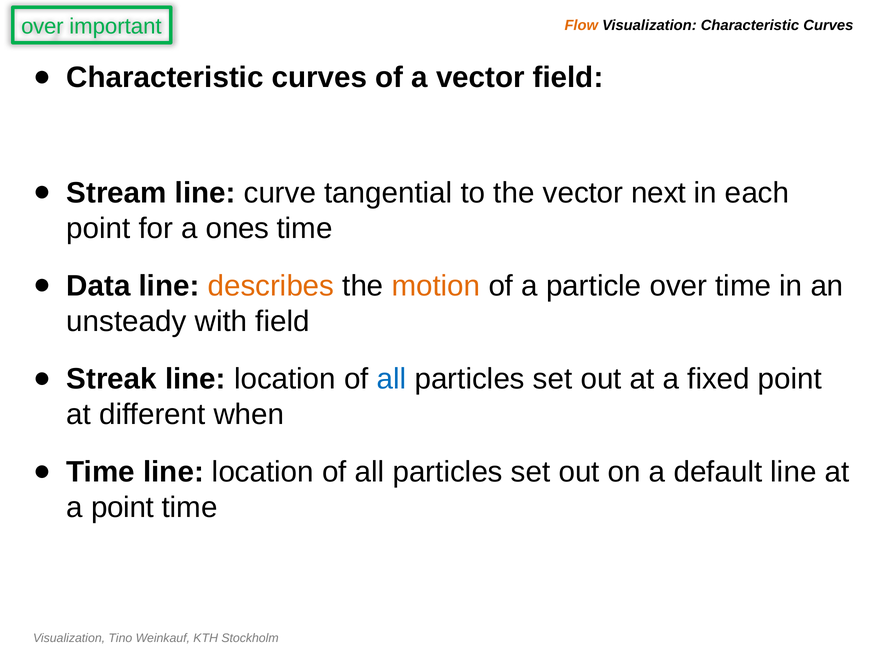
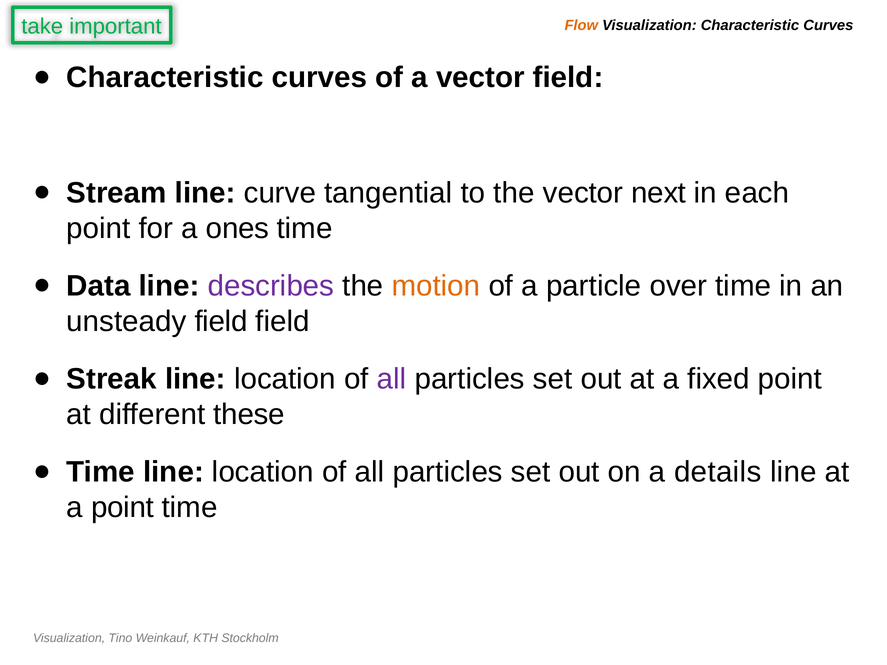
over at (42, 27): over -> take
describes colour: orange -> purple
unsteady with: with -> field
all at (392, 379) colour: blue -> purple
when: when -> these
default: default -> details
